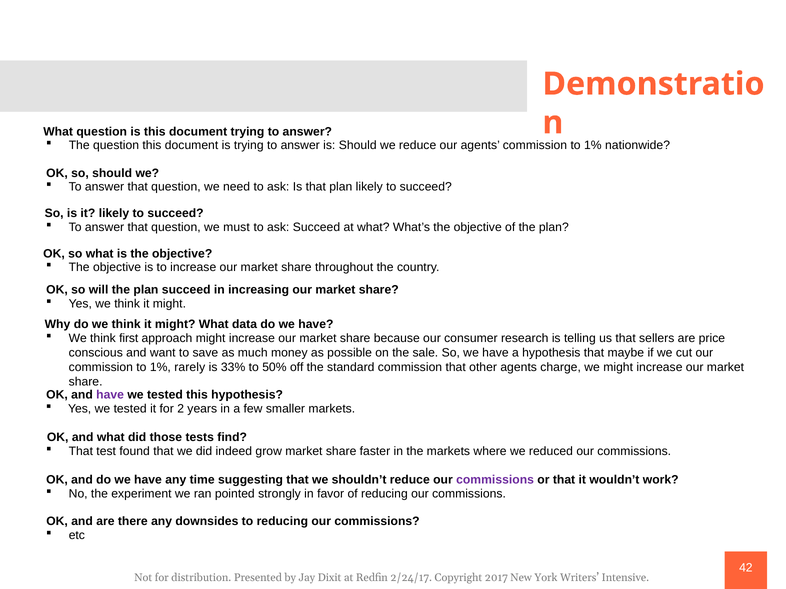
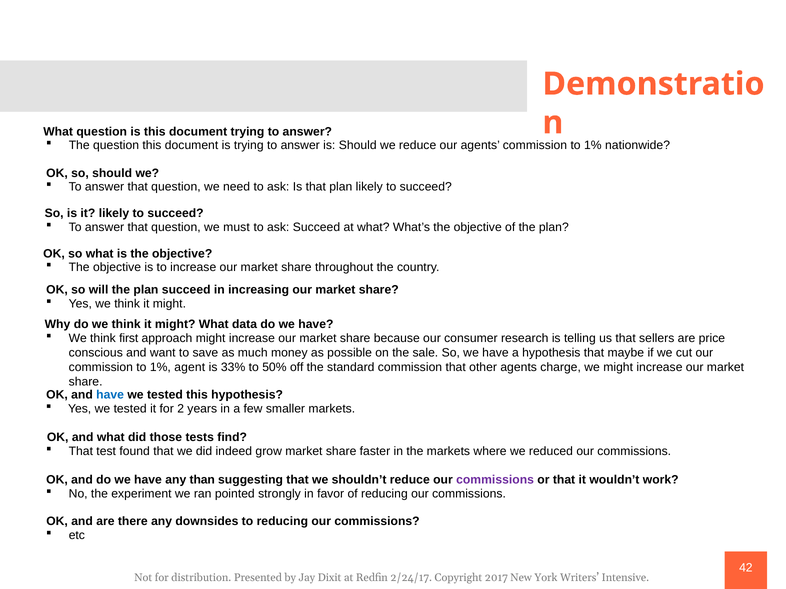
rarely: rarely -> agent
have at (110, 395) colour: purple -> blue
time: time -> than
